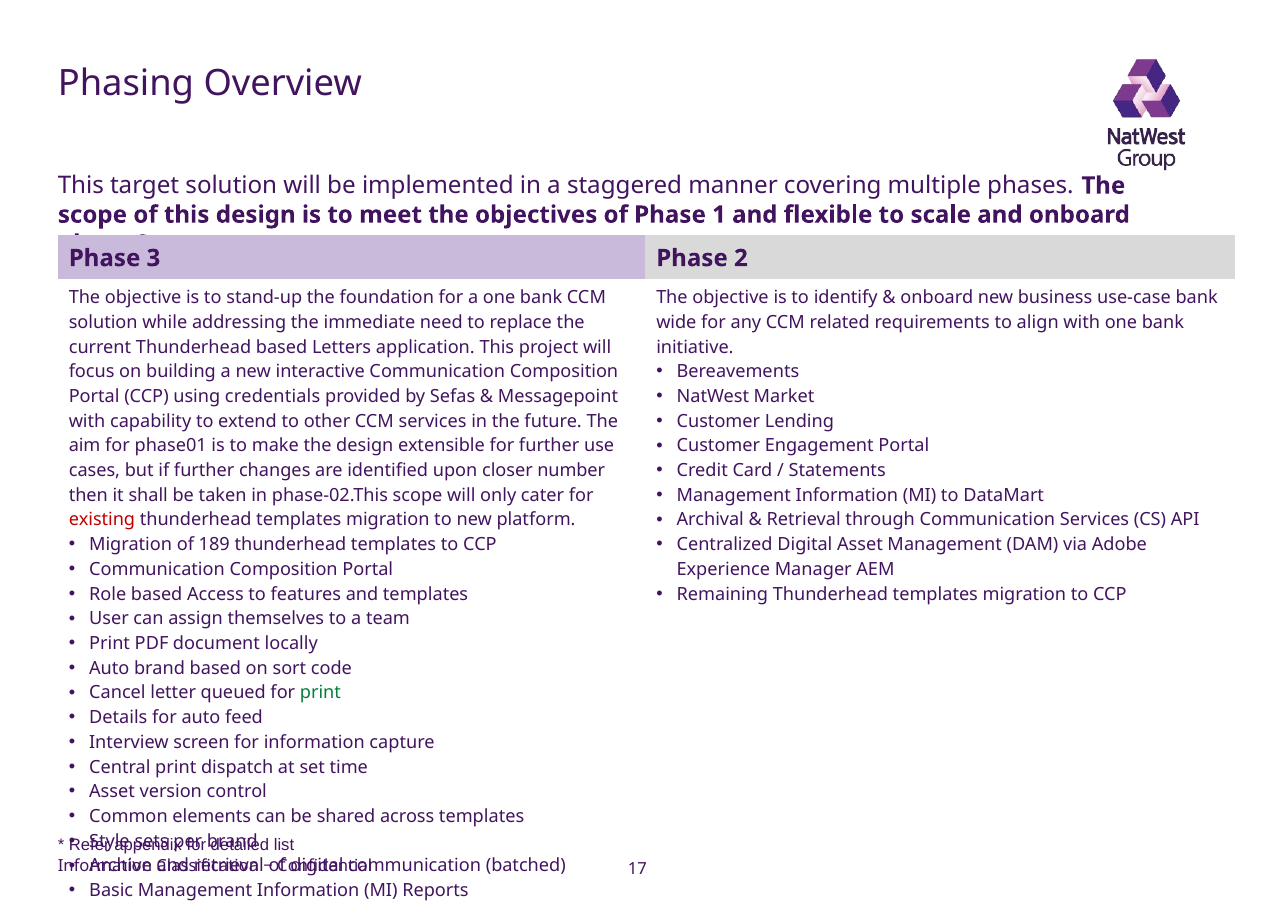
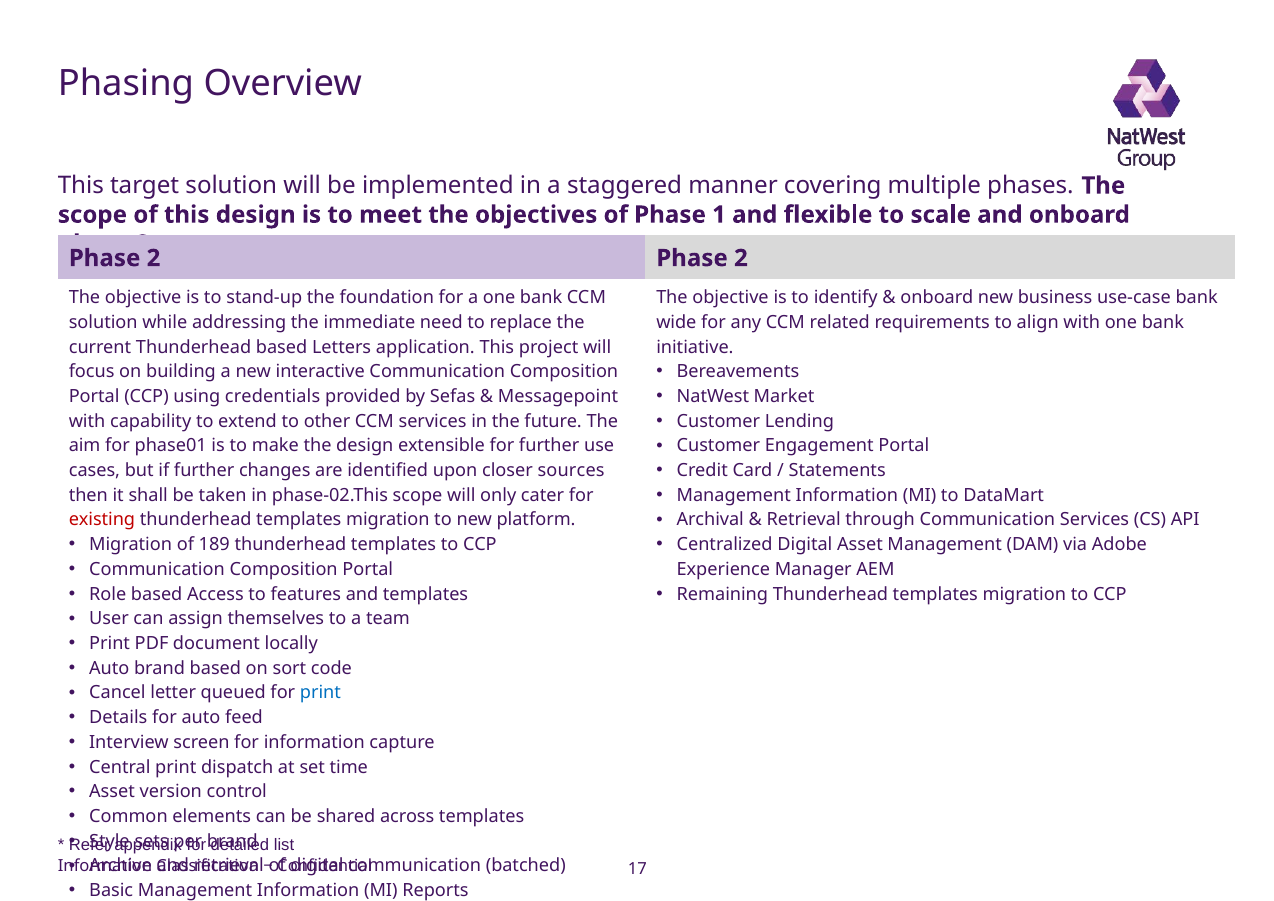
3 at (153, 258): 3 -> 2
number: number -> sources
print at (320, 693) colour: green -> blue
